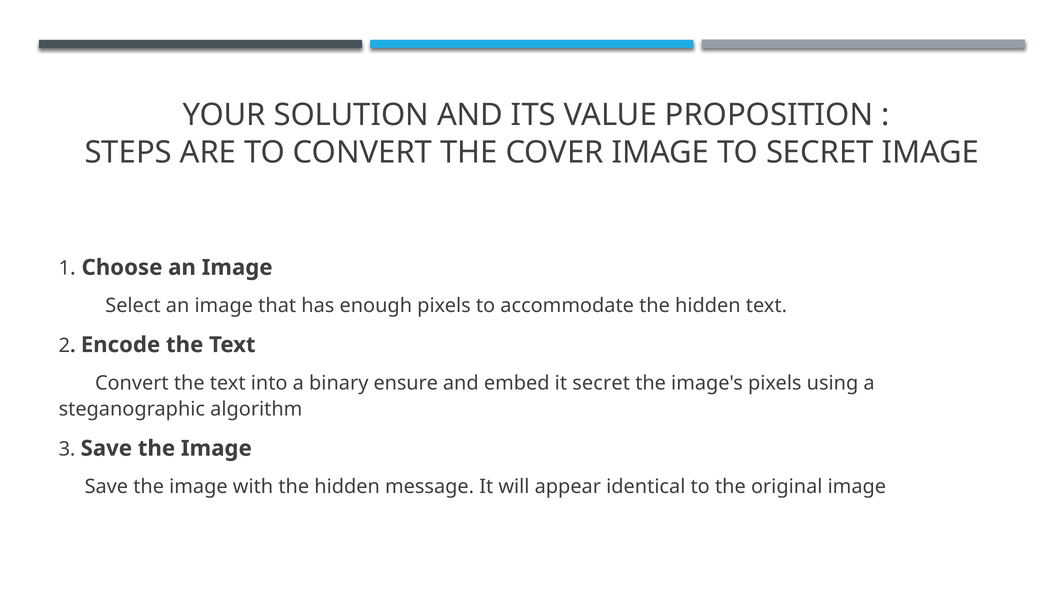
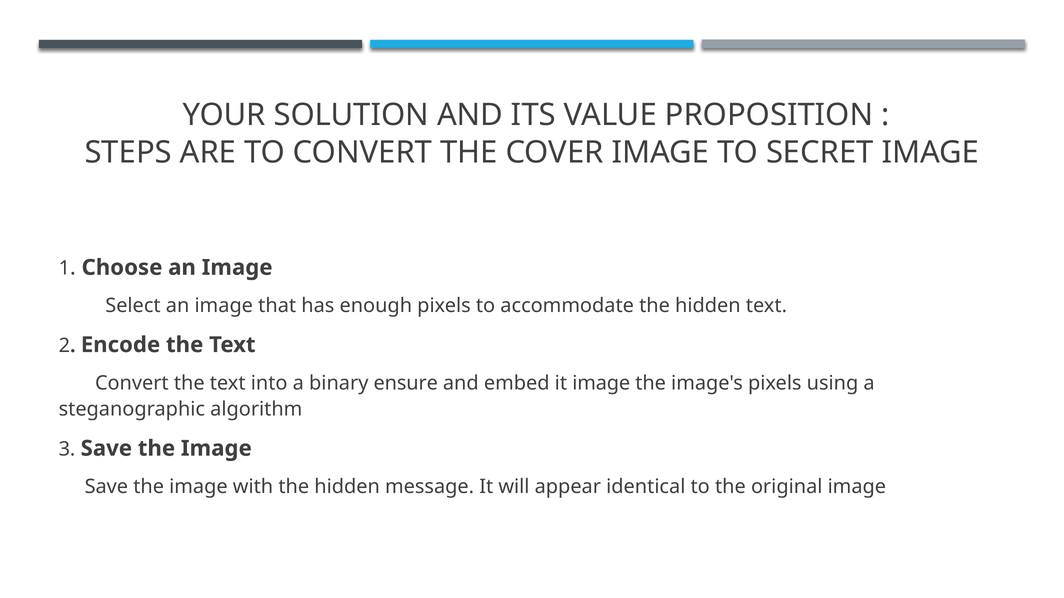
it secret: secret -> image
